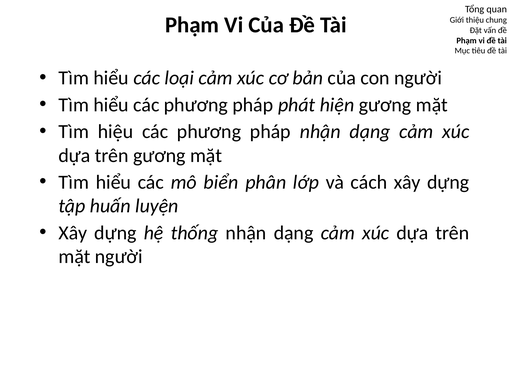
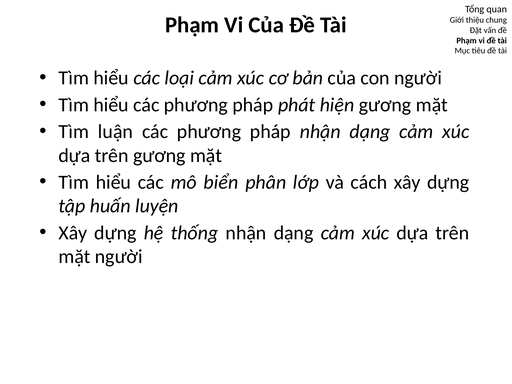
hiệu: hiệu -> luận
